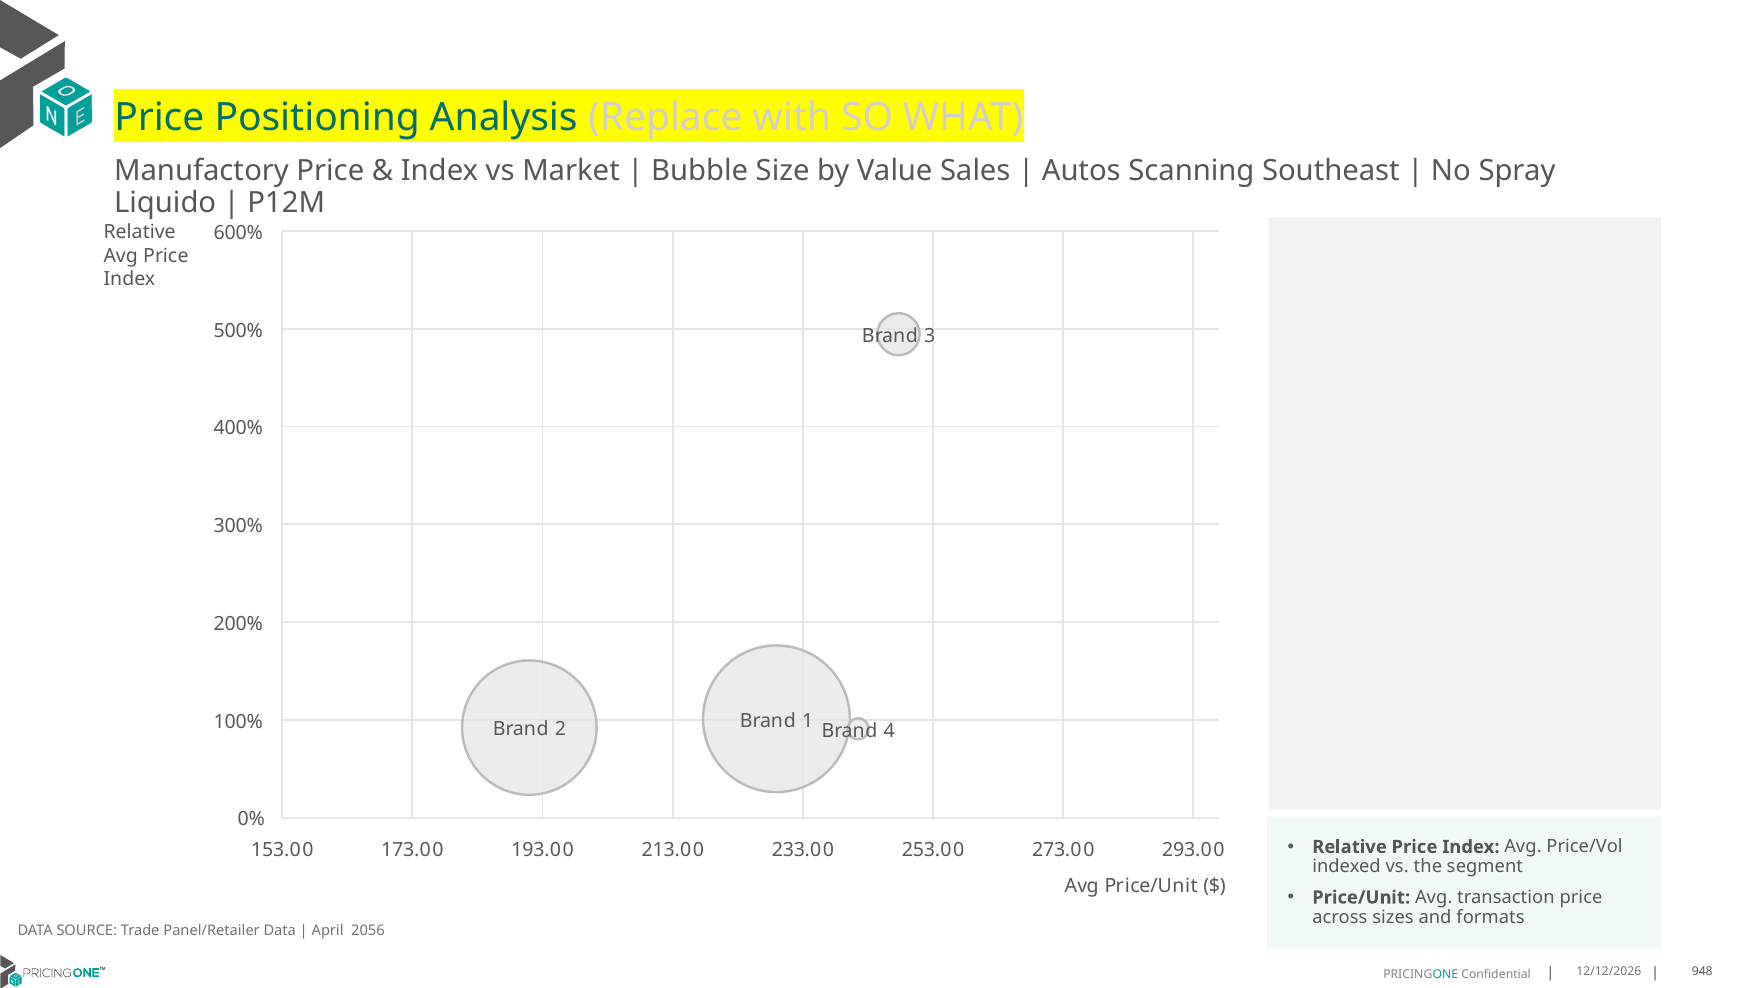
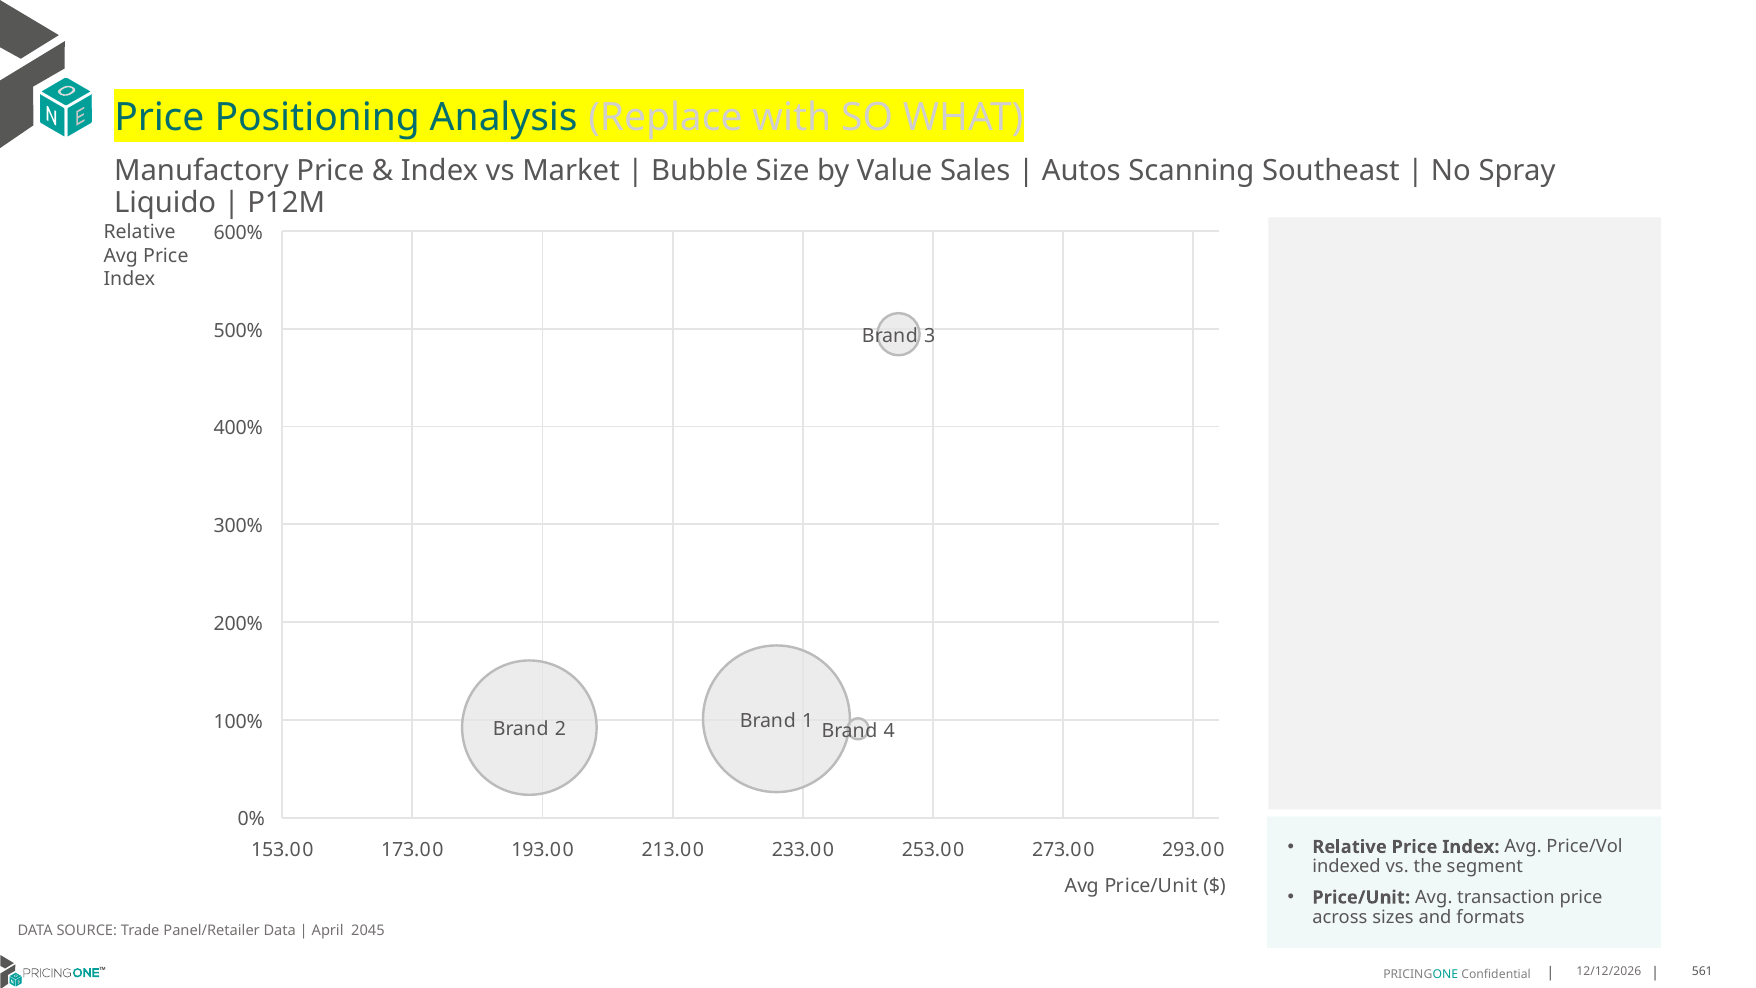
2056: 2056 -> 2045
948: 948 -> 561
